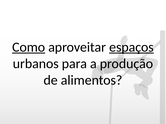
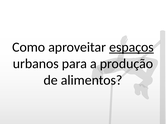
Como underline: present -> none
